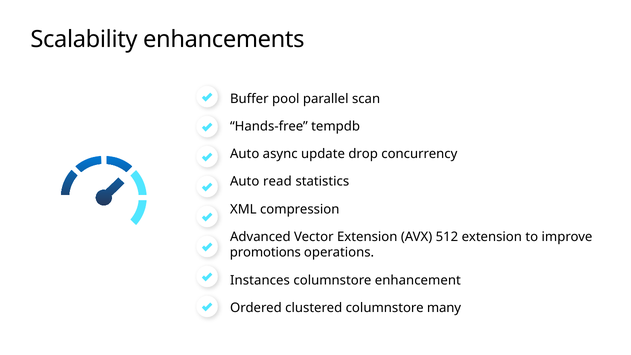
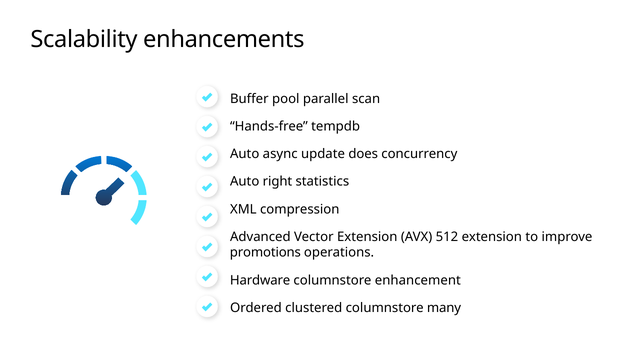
drop: drop -> does
read: read -> right
Instances: Instances -> Hardware
